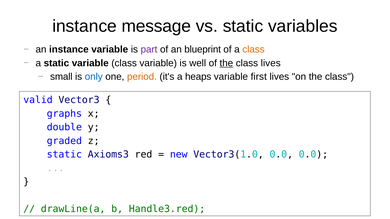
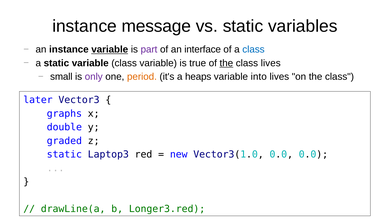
variable at (110, 50) underline: none -> present
blueprint: blueprint -> interface
class at (253, 50) colour: orange -> blue
well: well -> true
only colour: blue -> purple
first: first -> into
valid: valid -> later
Axioms3: Axioms3 -> Laptop3
Handle3.red: Handle3.red -> Longer3.red
